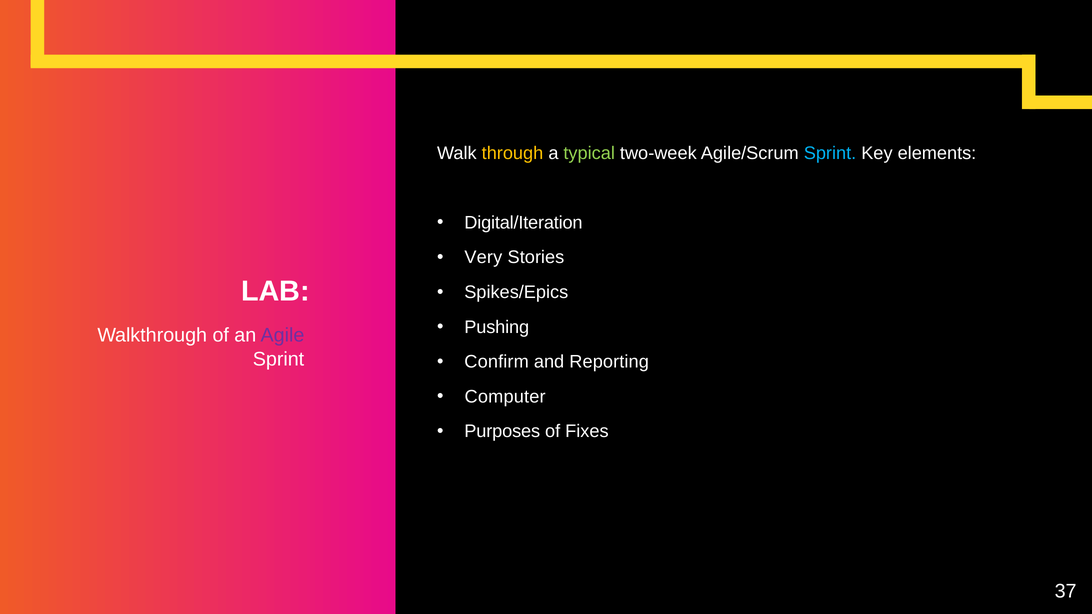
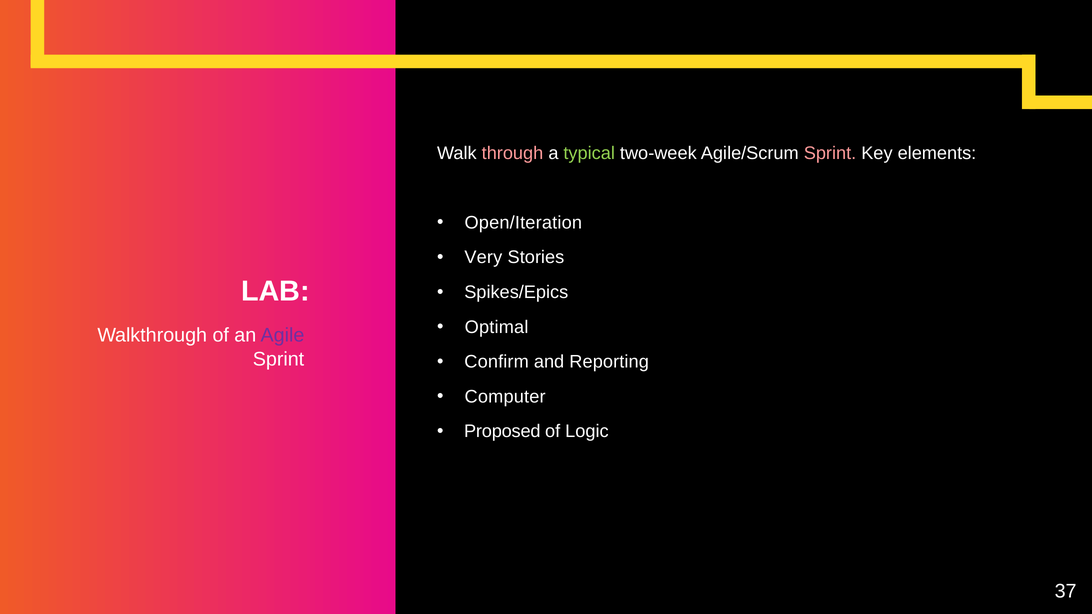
through colour: yellow -> pink
Sprint at (830, 153) colour: light blue -> pink
Digital/Iteration: Digital/Iteration -> Open/Iteration
Pushing: Pushing -> Optimal
Purposes: Purposes -> Proposed
Fixes: Fixes -> Logic
